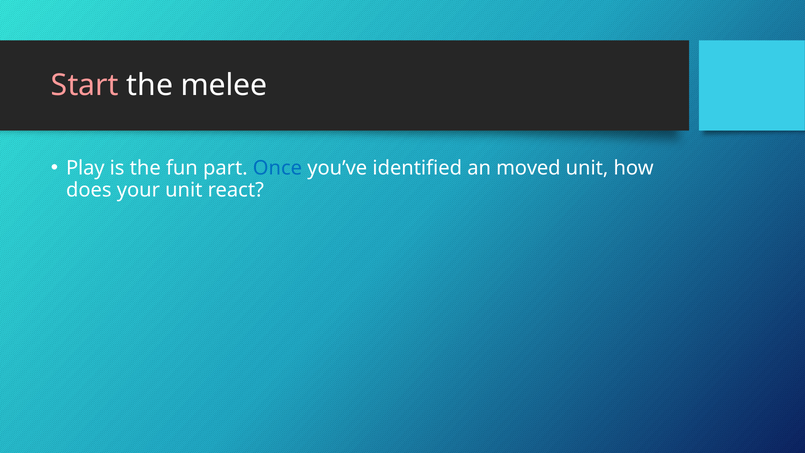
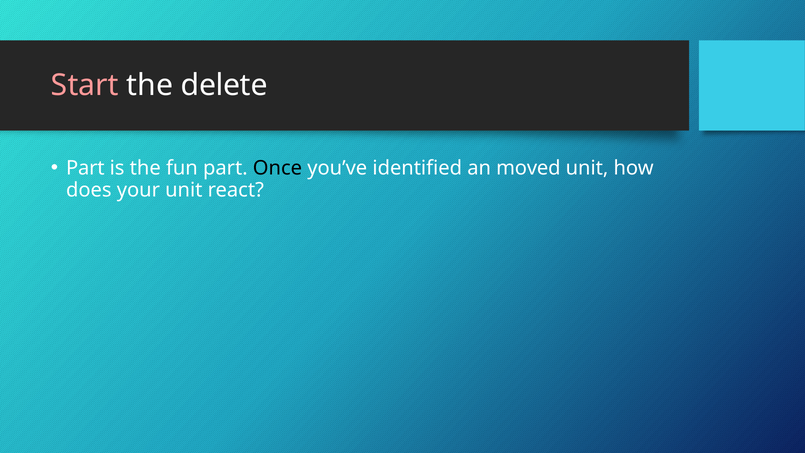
melee: melee -> delete
Play at (85, 168): Play -> Part
Once colour: blue -> black
